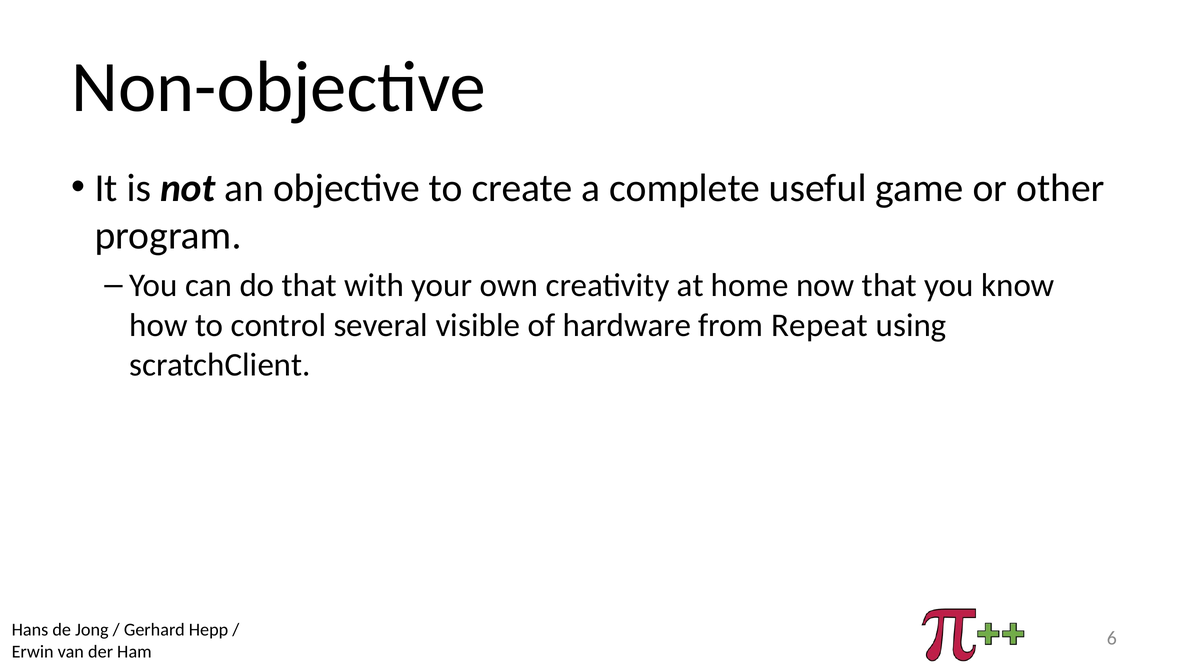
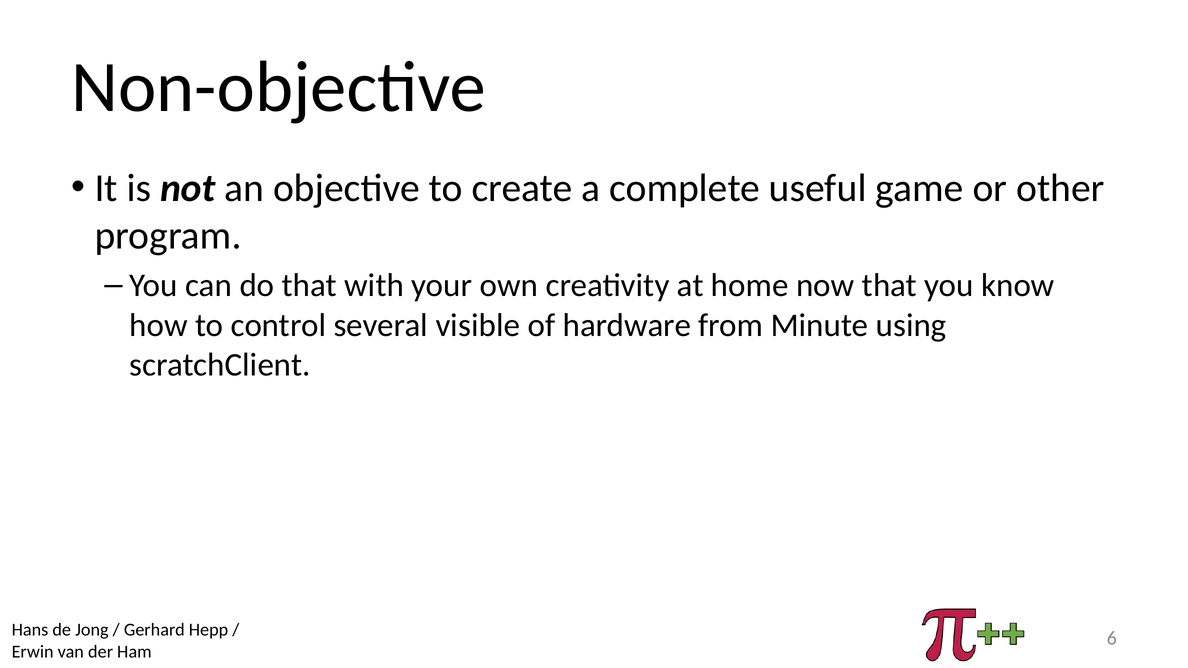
Repeat: Repeat -> Minute
